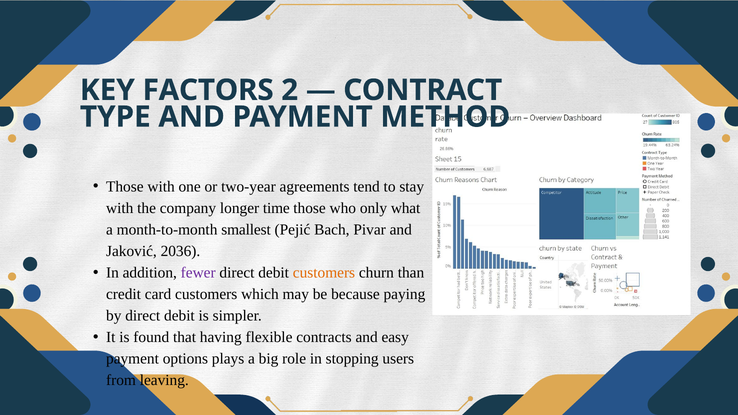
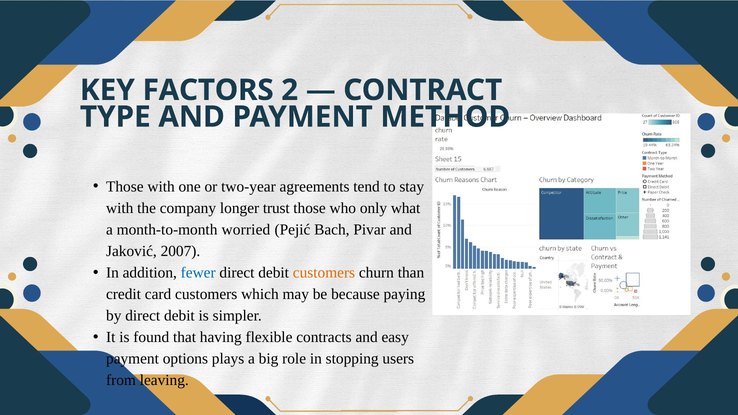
time: time -> trust
smallest: smallest -> worried
2036: 2036 -> 2007
fewer colour: purple -> blue
